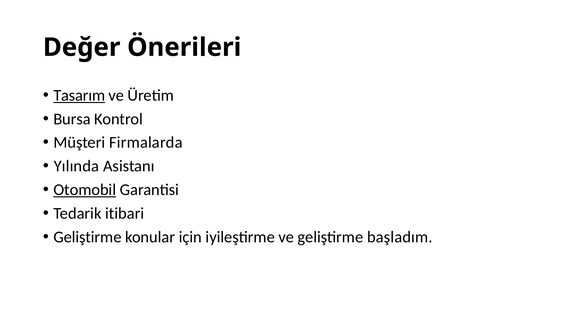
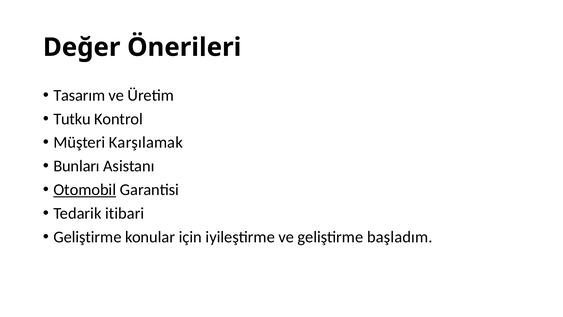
Tasarım underline: present -> none
Bursa: Bursa -> Tutku
Firmalarda: Firmalarda -> Karşılamak
Yılında: Yılında -> Bunları
